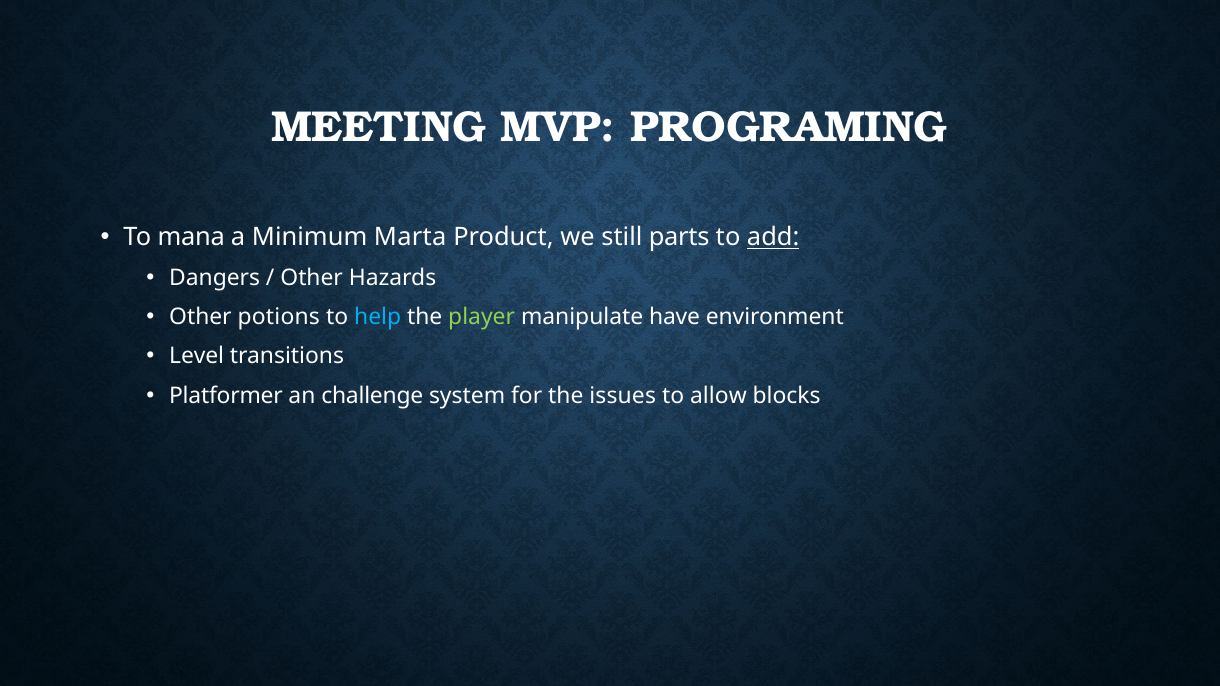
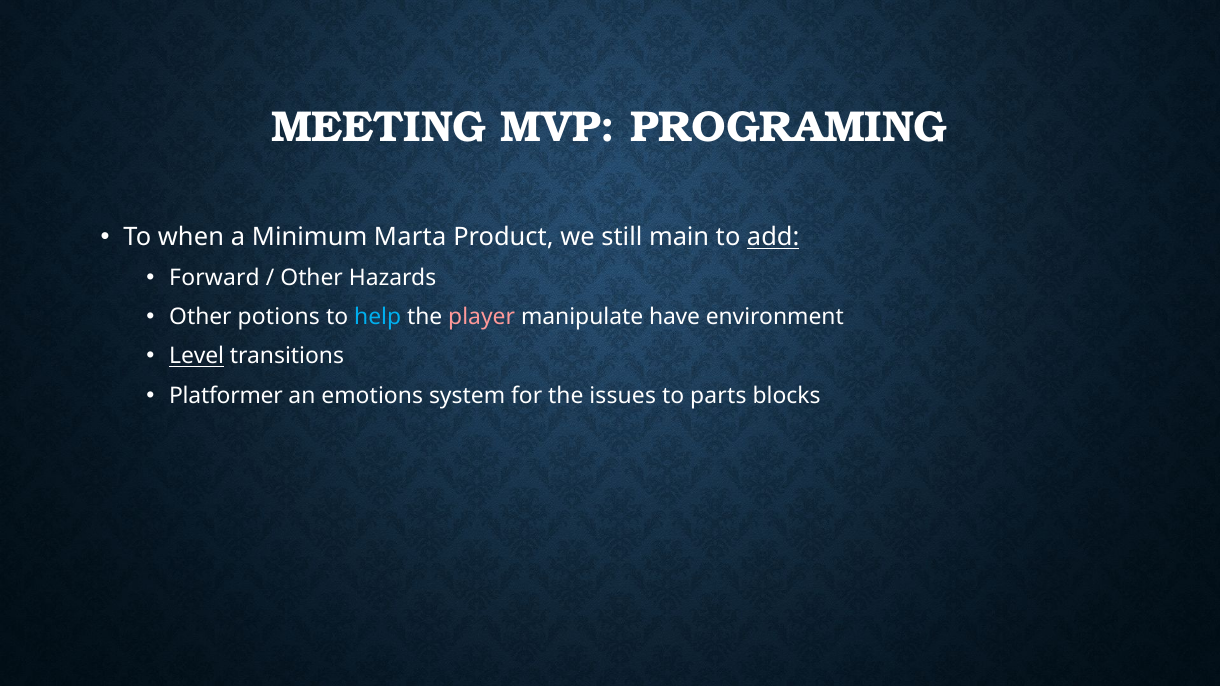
mana: mana -> when
parts: parts -> main
Dangers: Dangers -> Forward
player colour: light green -> pink
Level underline: none -> present
challenge: challenge -> emotions
allow: allow -> parts
